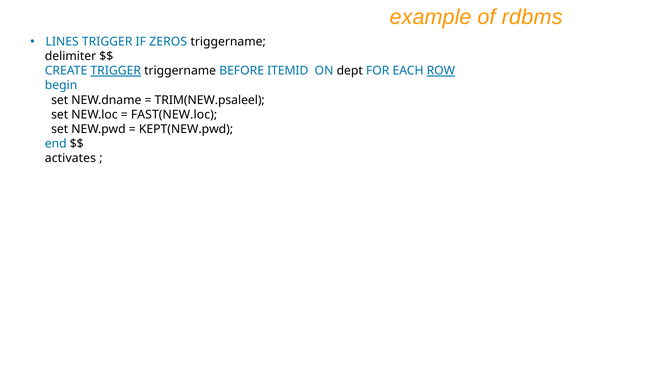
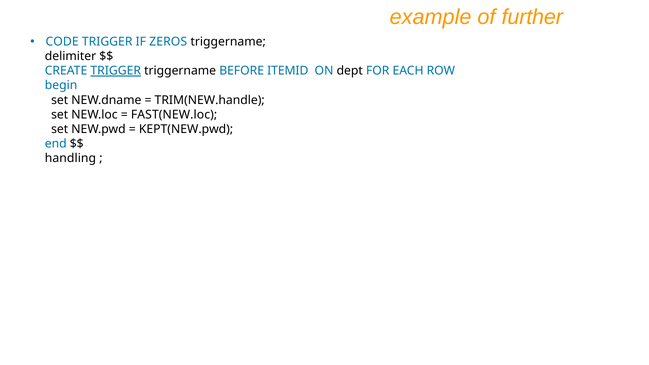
rdbms: rdbms -> further
LINES: LINES -> CODE
ROW underline: present -> none
TRIM(NEW.psaleel: TRIM(NEW.psaleel -> TRIM(NEW.handle
activates: activates -> handling
